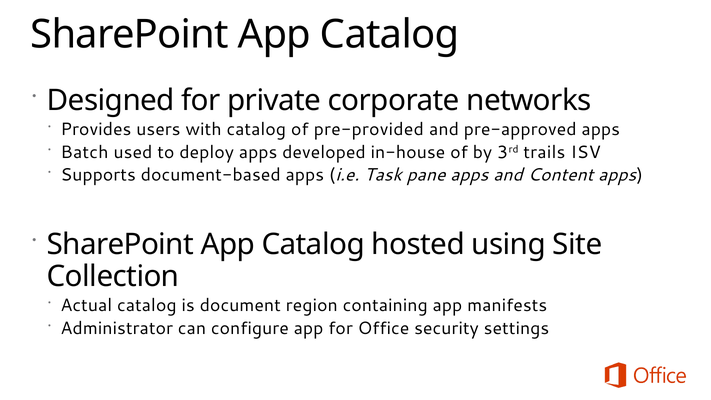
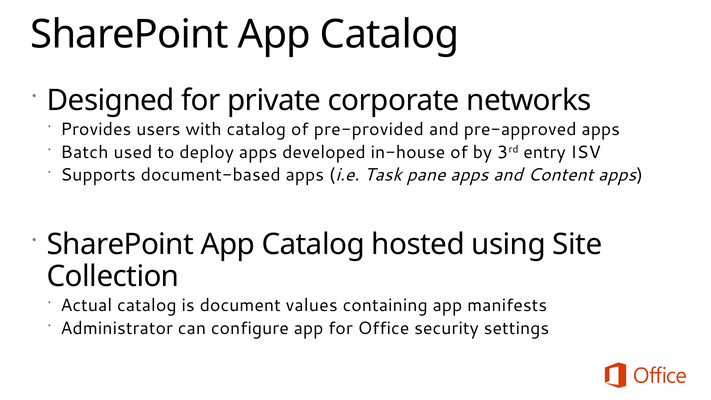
trails: trails -> entry
region: region -> values
